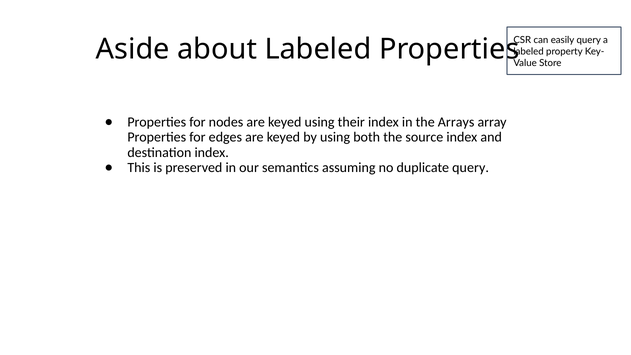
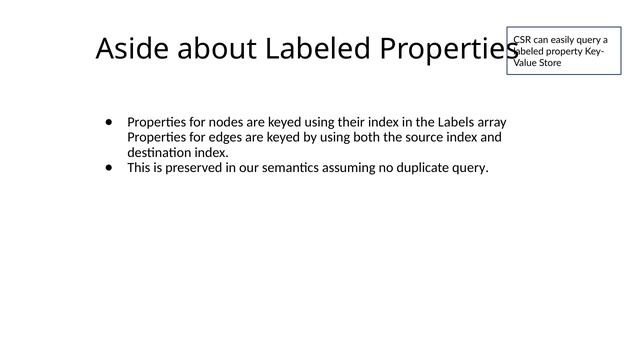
Arrays: Arrays -> Labels
